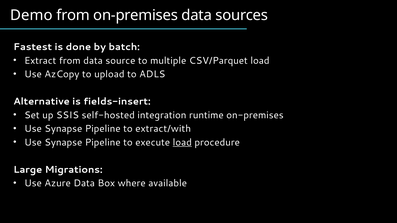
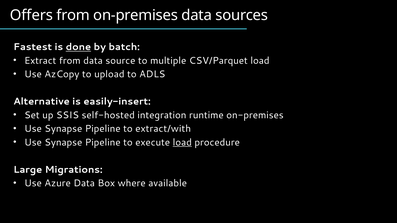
Demo: Demo -> Offers
done underline: none -> present
fields-insert: fields-insert -> easily-insert
